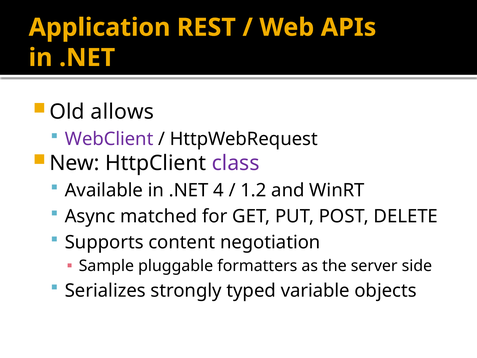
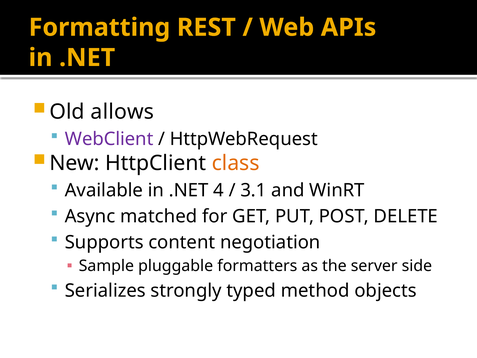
Application: Application -> Formatting
class colour: purple -> orange
1.2: 1.2 -> 3.1
variable: variable -> method
